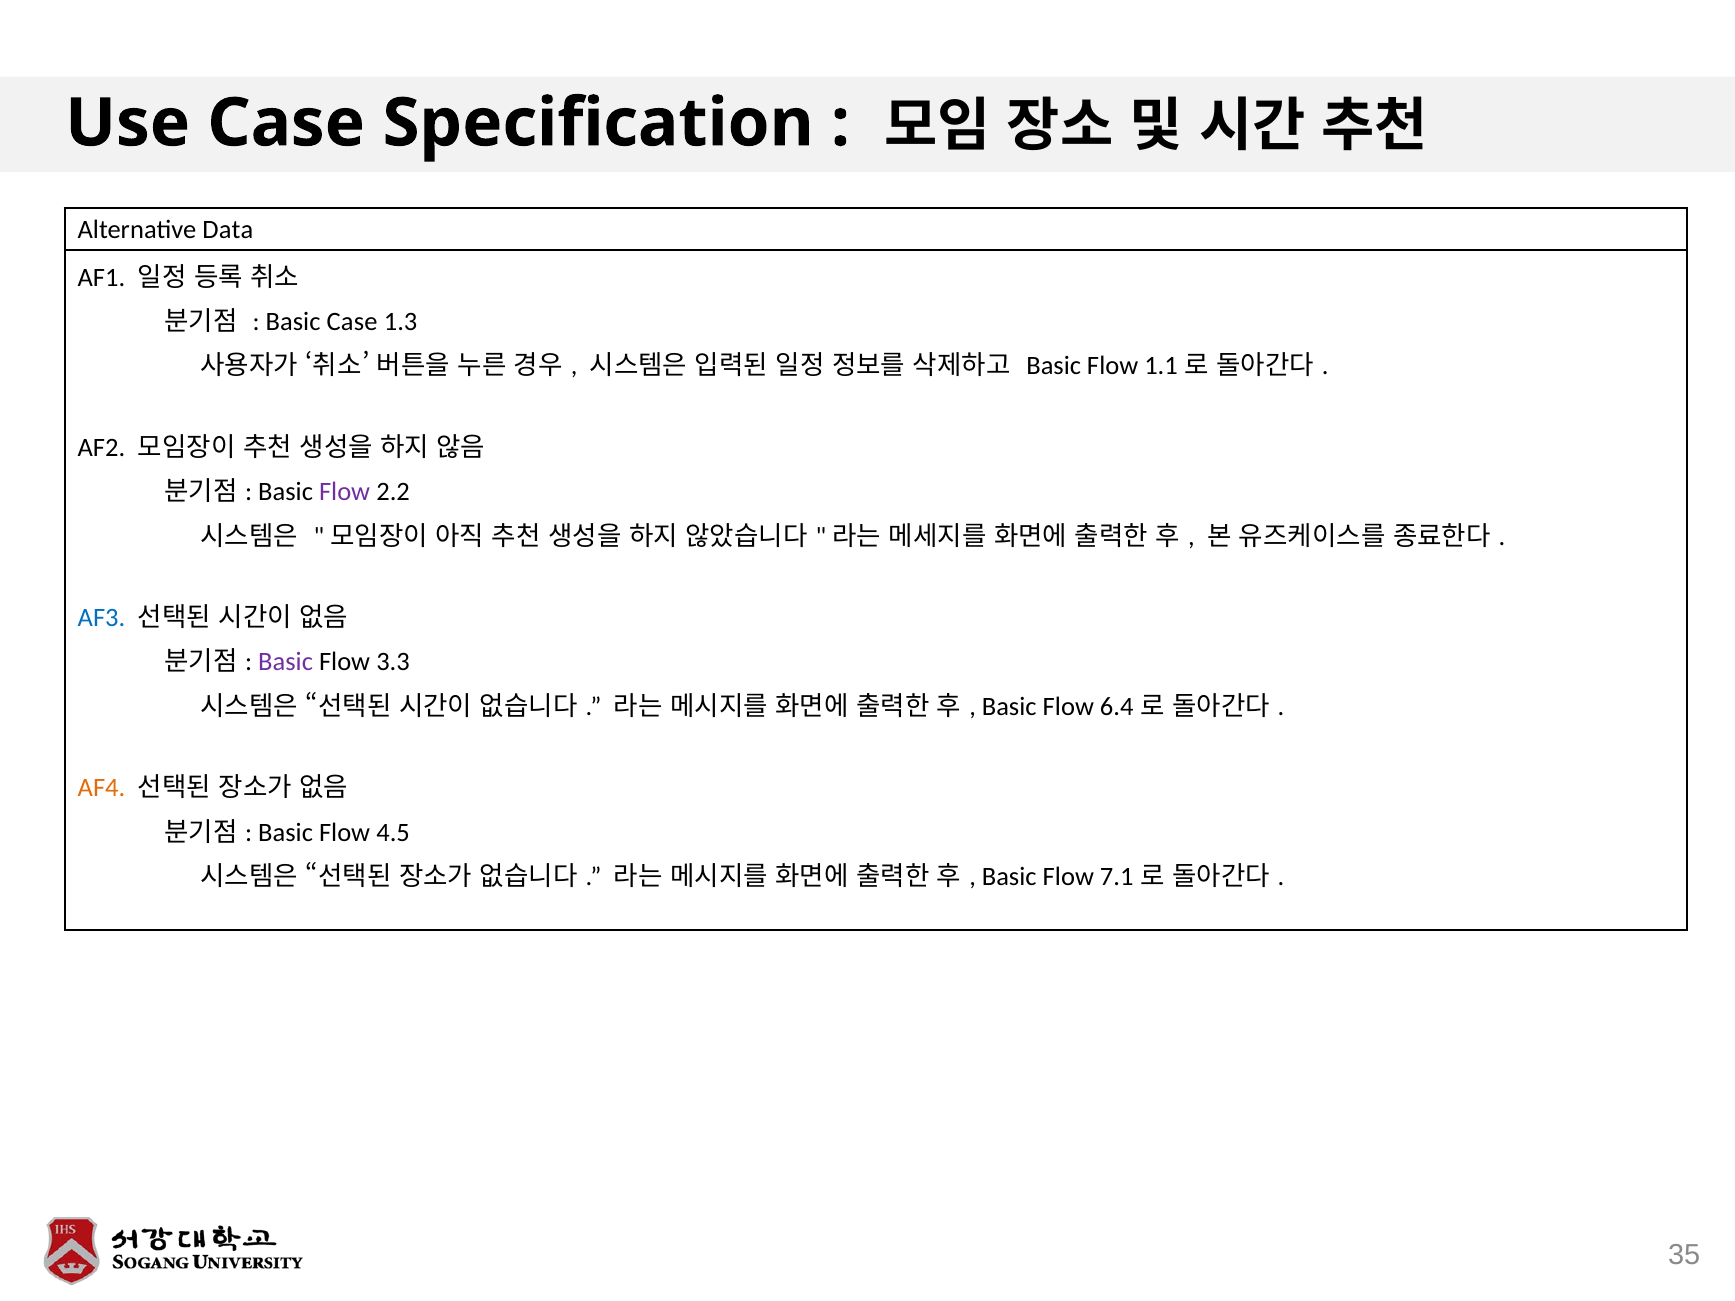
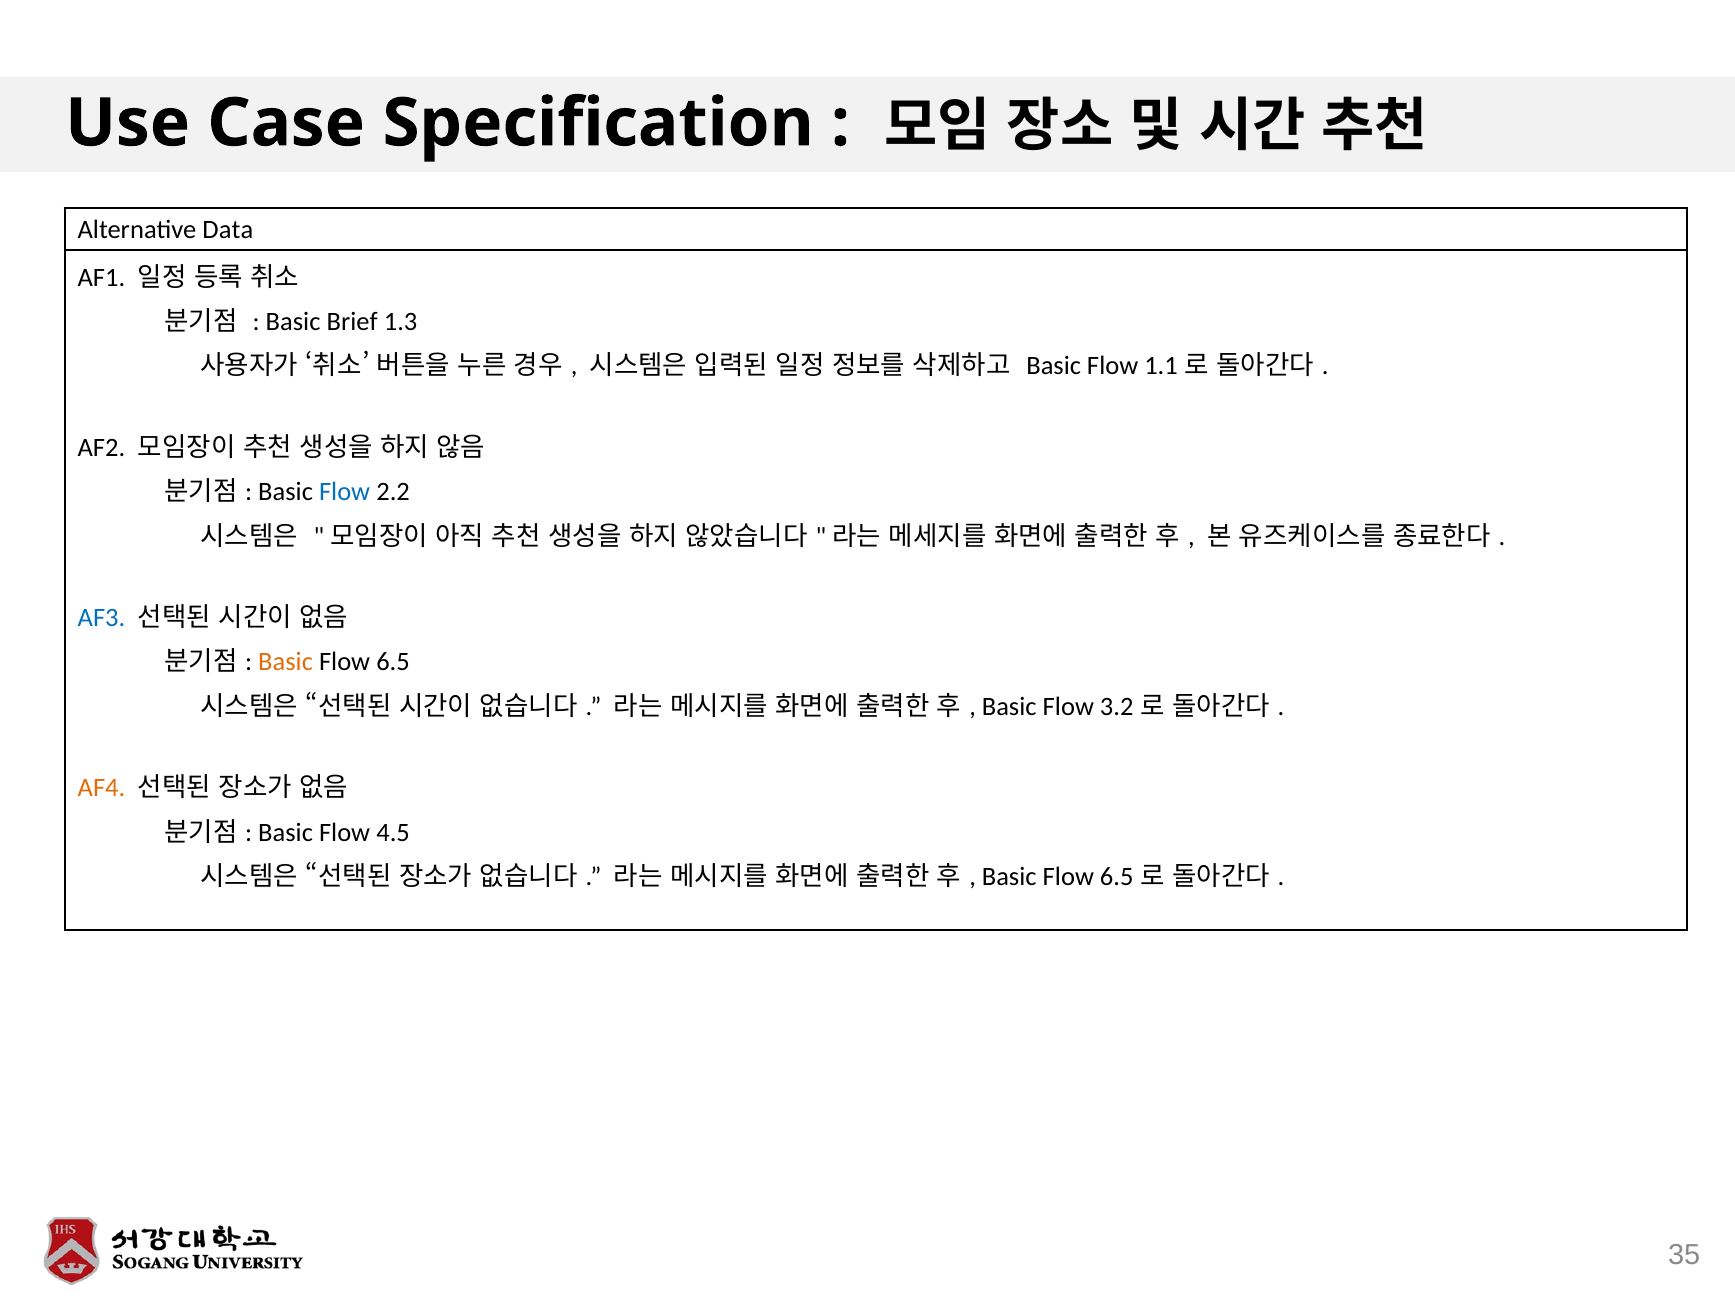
Basic Case: Case -> Brief
Flow at (345, 492) colour: purple -> blue
Basic at (286, 662) colour: purple -> orange
3.3 at (393, 662): 3.3 -> 6.5
6.4: 6.4 -> 3.2
7.1 at (1117, 877): 7.1 -> 6.5
